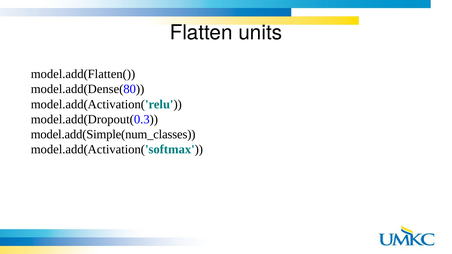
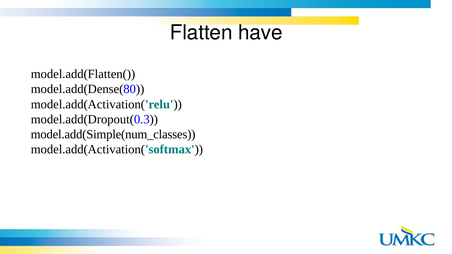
units: units -> have
